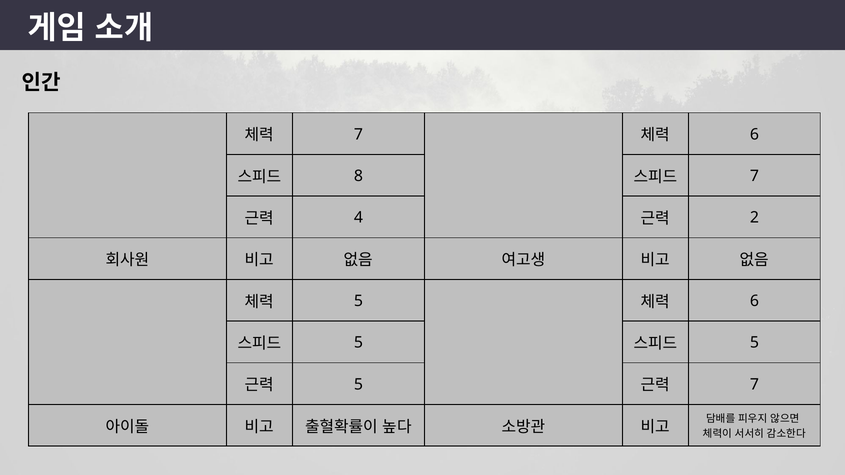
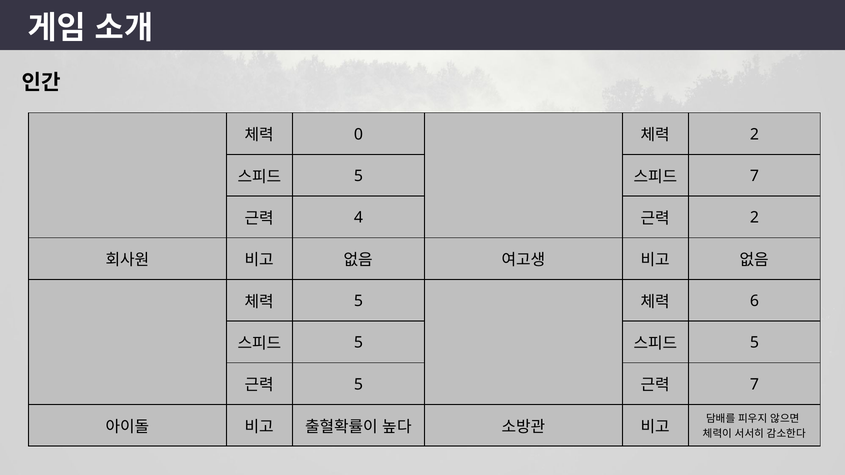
7 at (358, 135): 7 -> 0
6 at (754, 135): 6 -> 2
8 at (358, 176): 8 -> 5
